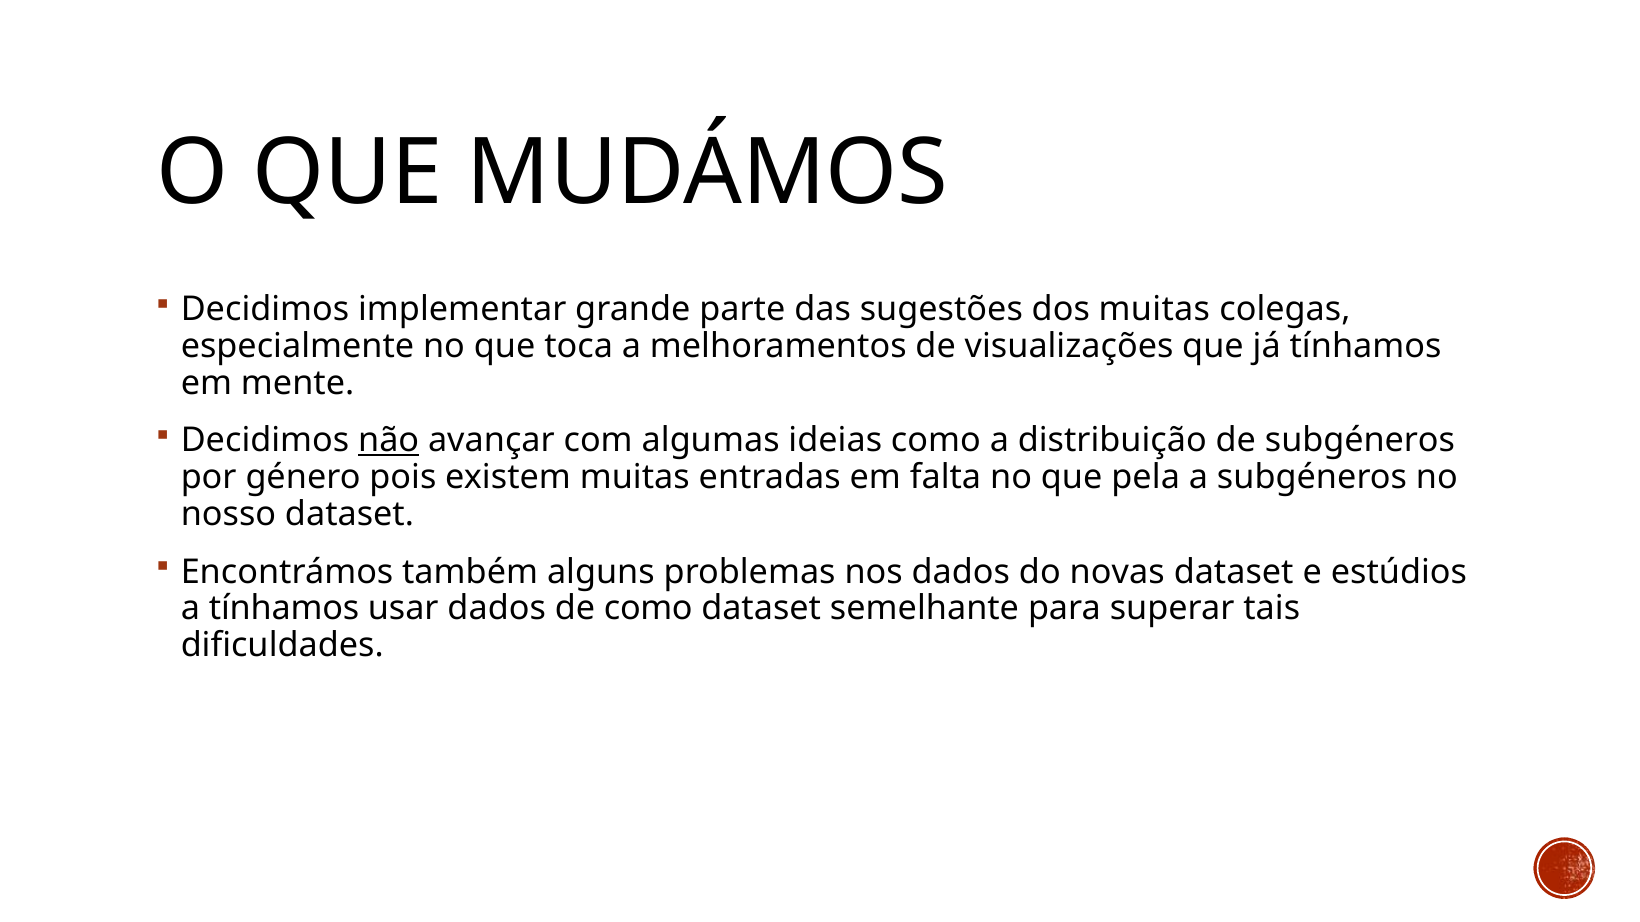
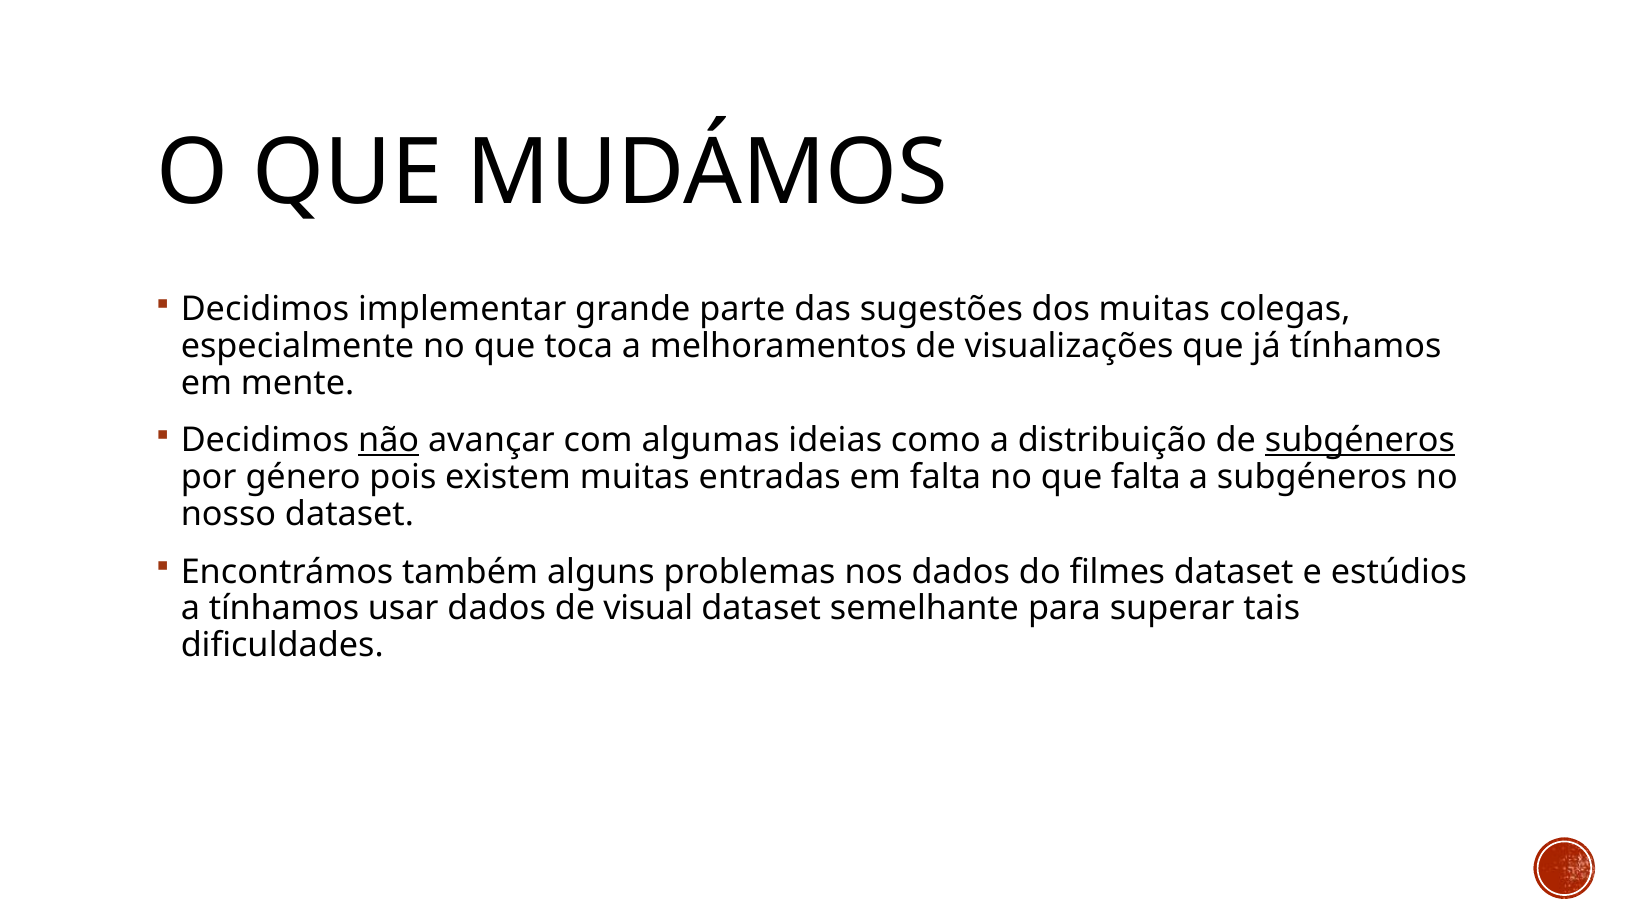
subgéneros at (1360, 441) underline: none -> present
que pela: pela -> falta
novas: novas -> filmes
de como: como -> visual
